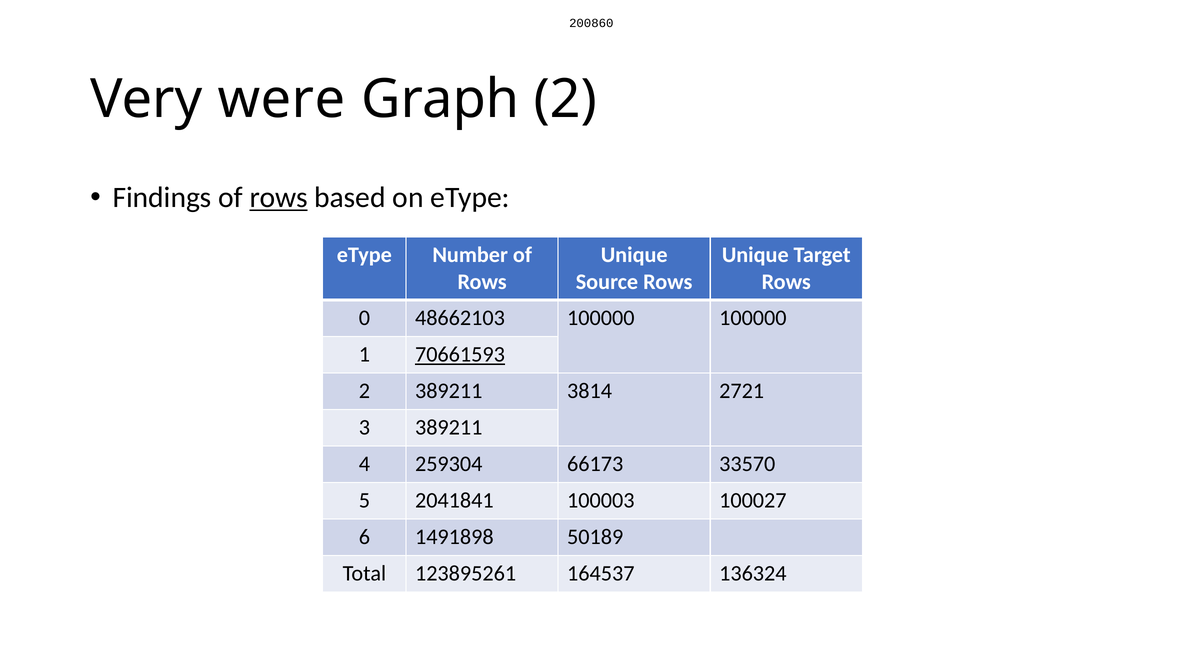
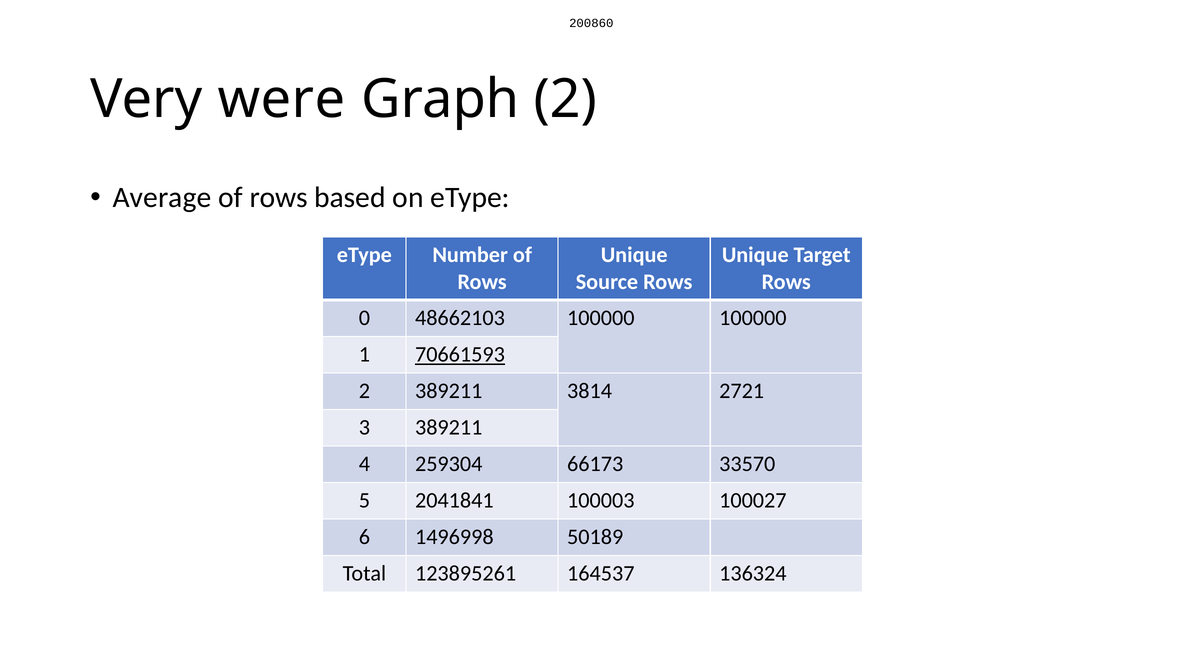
Findings: Findings -> Average
rows at (279, 198) underline: present -> none
1491898: 1491898 -> 1496998
